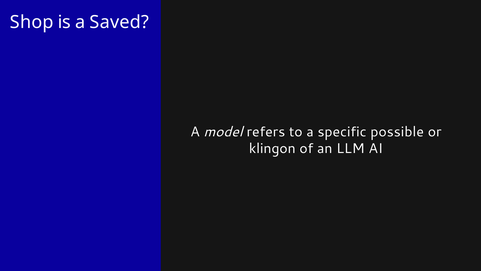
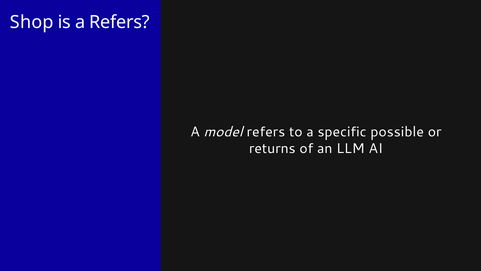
a Saved: Saved -> Refers
klingon: klingon -> returns
